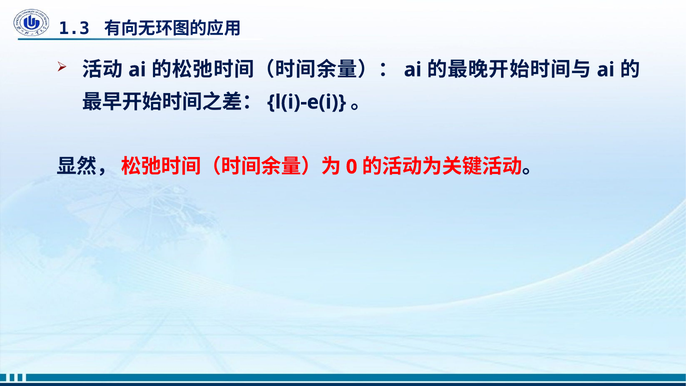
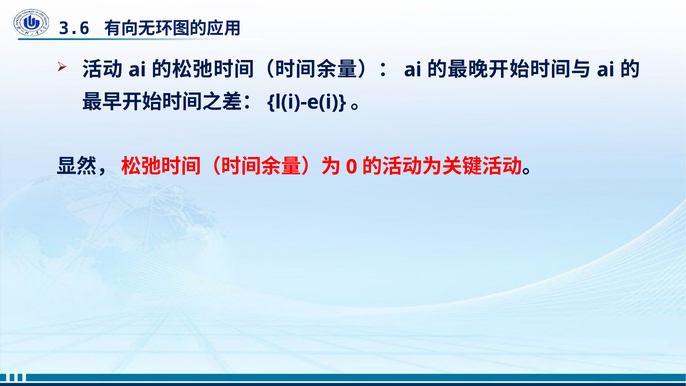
1.3: 1.3 -> 3.6
